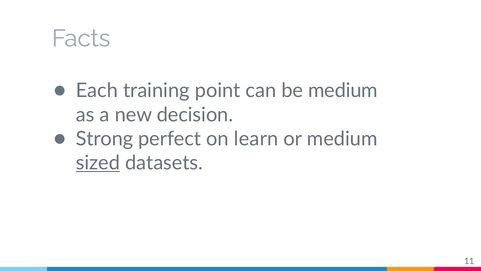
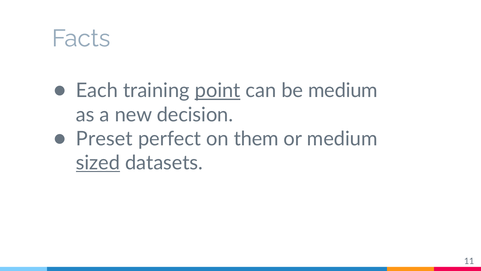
point underline: none -> present
Strong: Strong -> Preset
learn: learn -> them
